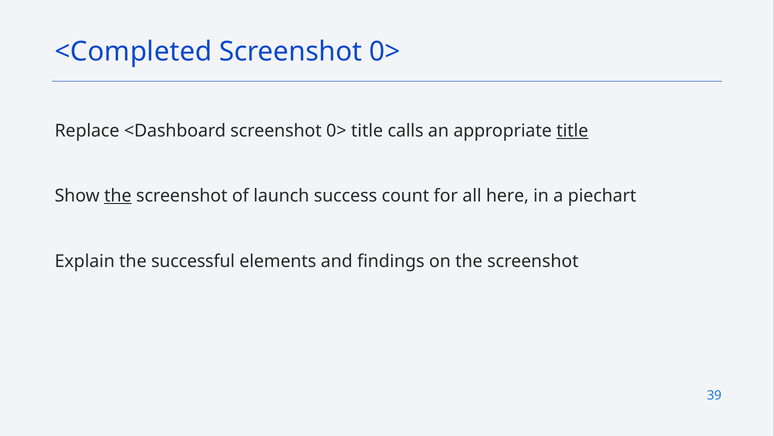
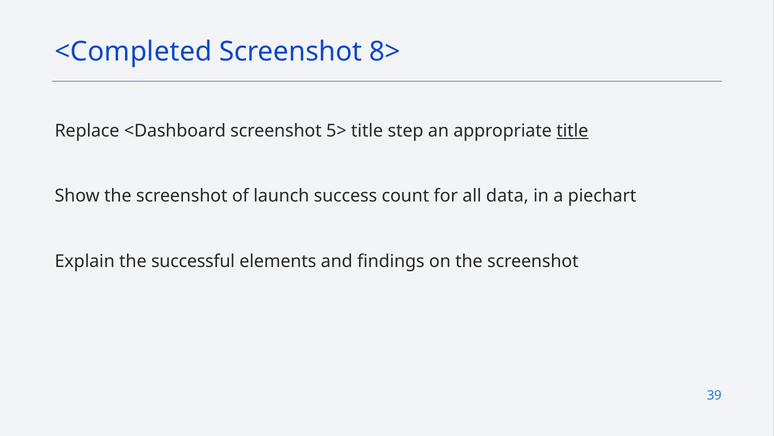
0> at (385, 52): 0> -> 8>
<Dashboard screenshot 0>: 0> -> 5>
calls: calls -> step
the at (118, 196) underline: present -> none
here: here -> data
